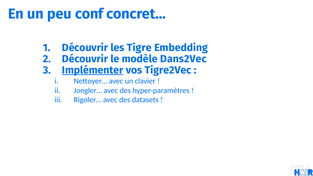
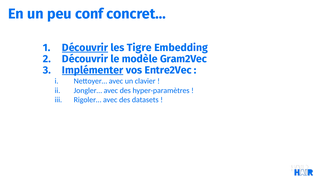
Découvrir at (85, 48) underline: none -> present
Dans2Vec: Dans2Vec -> Gram2Vec
Tigre2Vec: Tigre2Vec -> Entre2Vec
